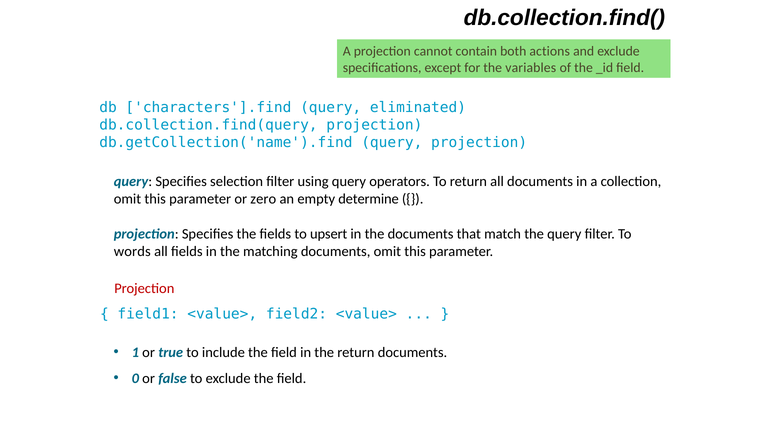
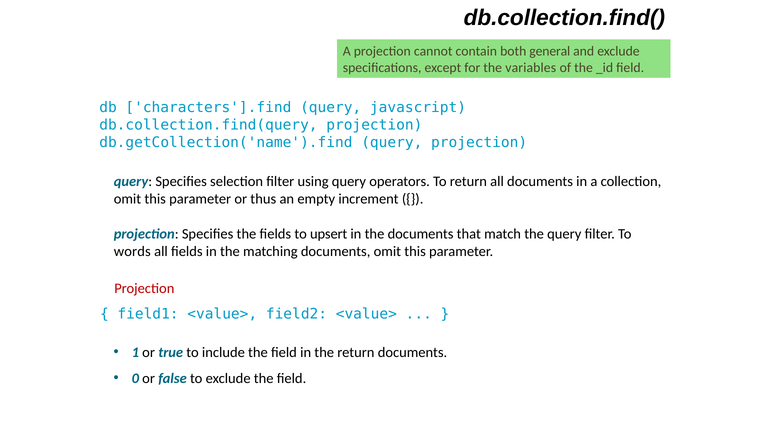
actions: actions -> general
eliminated: eliminated -> javascript
zero: zero -> thus
determine: determine -> increment
